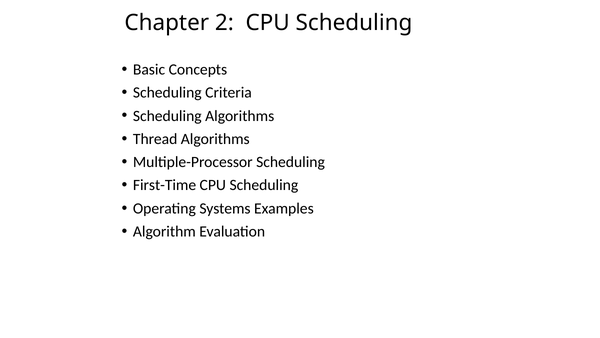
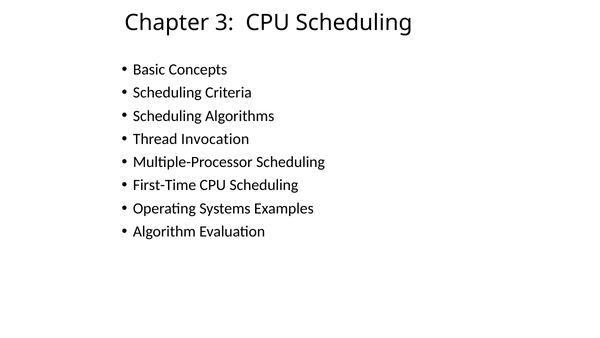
2: 2 -> 3
Thread Algorithms: Algorithms -> Invocation
